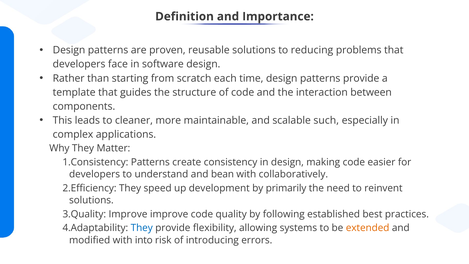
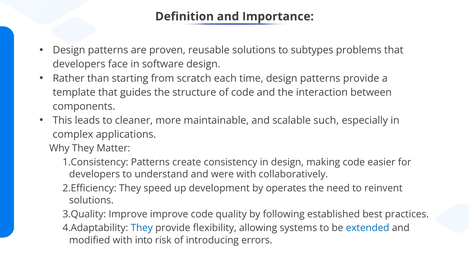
reducing: reducing -> subtypes
bean: bean -> were
primarily: primarily -> operates
extended colour: orange -> blue
